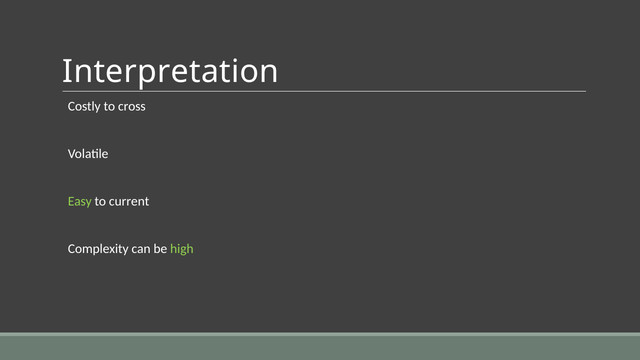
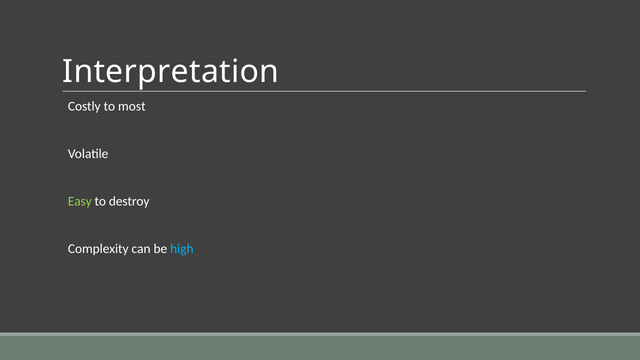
cross: cross -> most
current: current -> destroy
high colour: light green -> light blue
